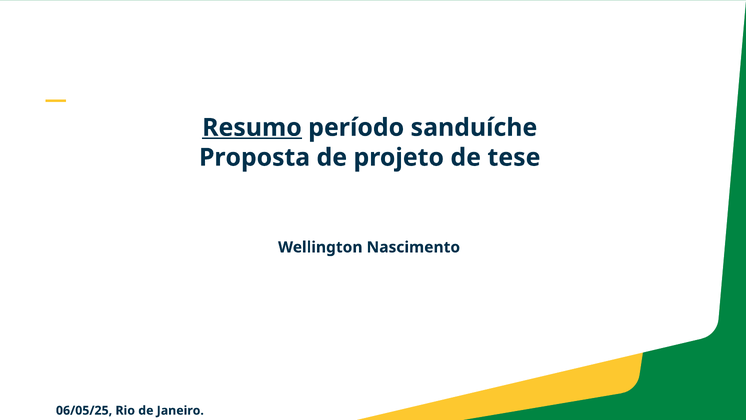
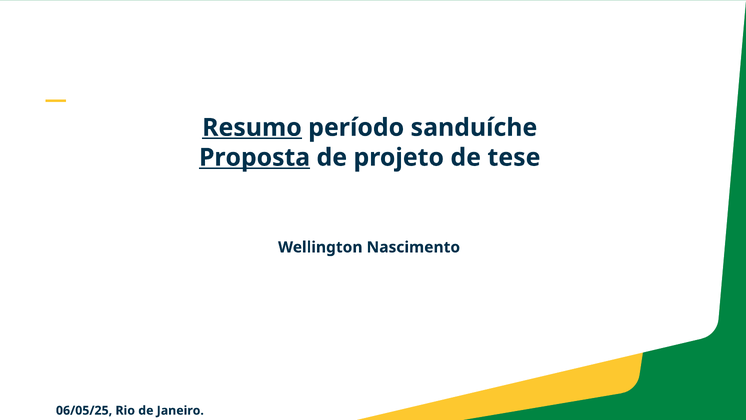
Proposta underline: none -> present
